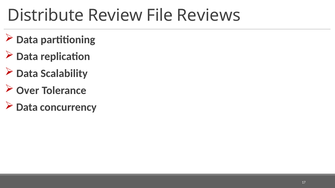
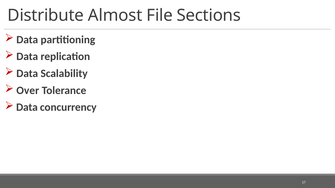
Review: Review -> Almost
Reviews: Reviews -> Sections
